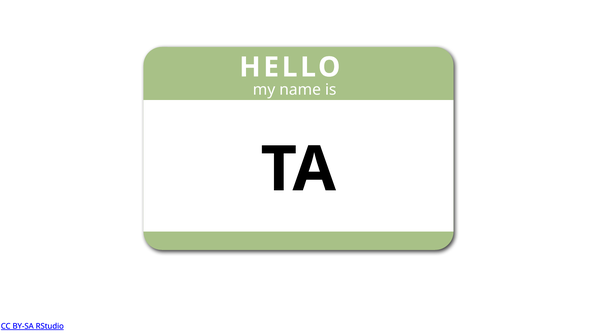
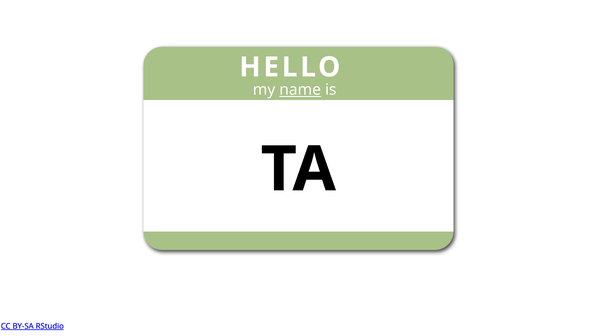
name underline: none -> present
